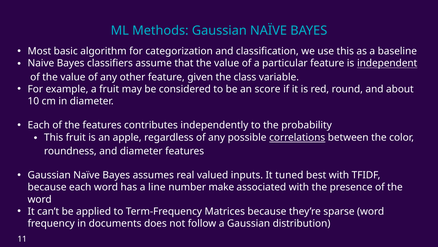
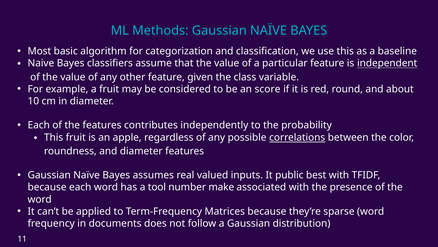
tuned: tuned -> public
line: line -> tool
